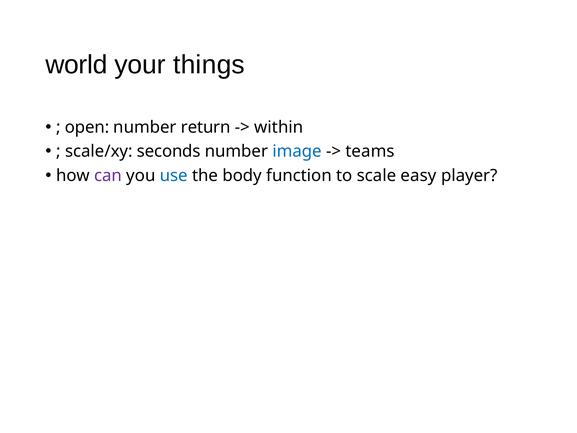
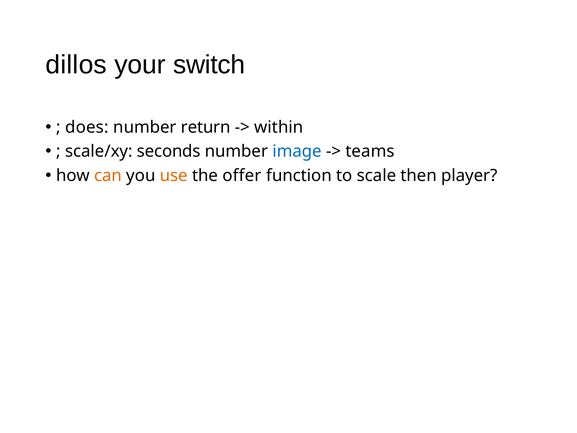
world: world -> dillos
things: things -> switch
open: open -> does
can colour: purple -> orange
use colour: blue -> orange
body: body -> offer
easy: easy -> then
